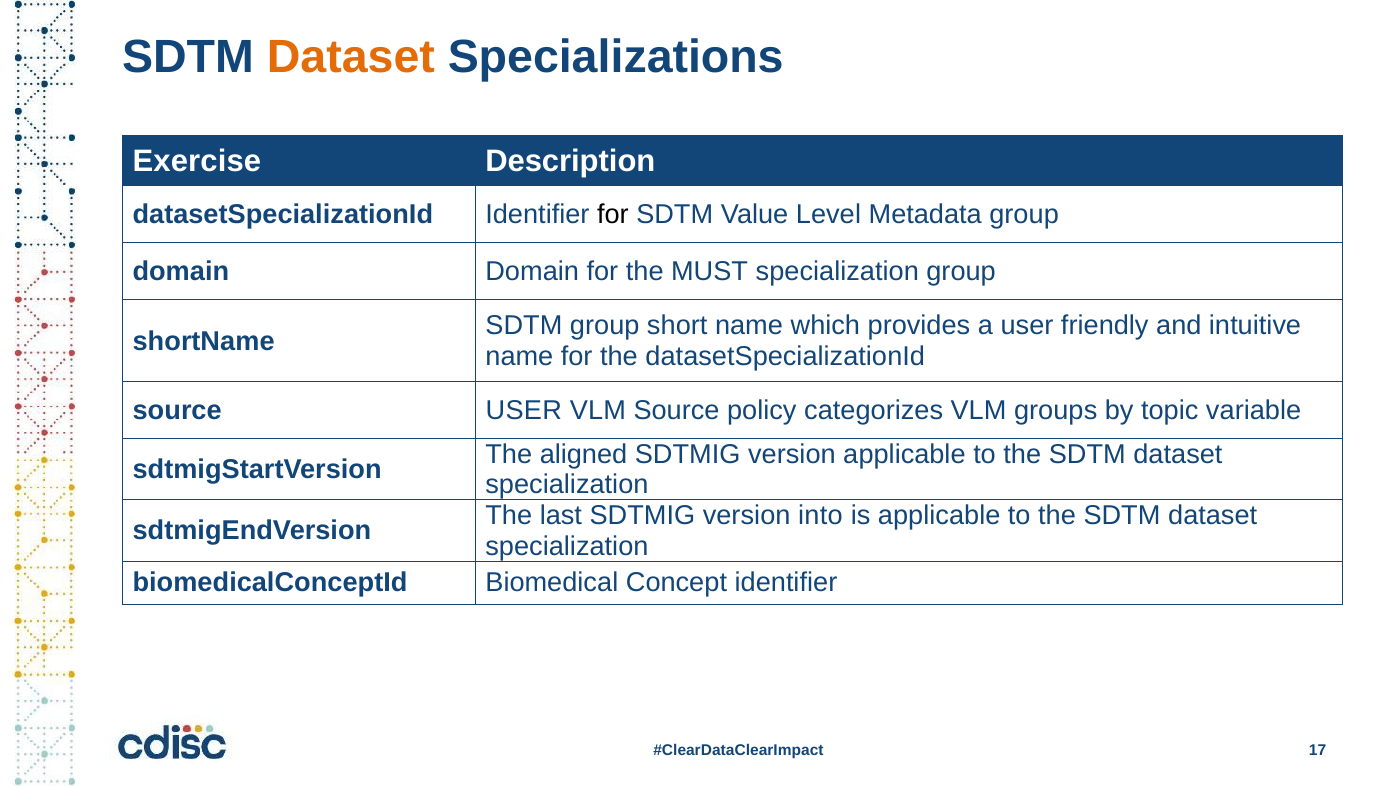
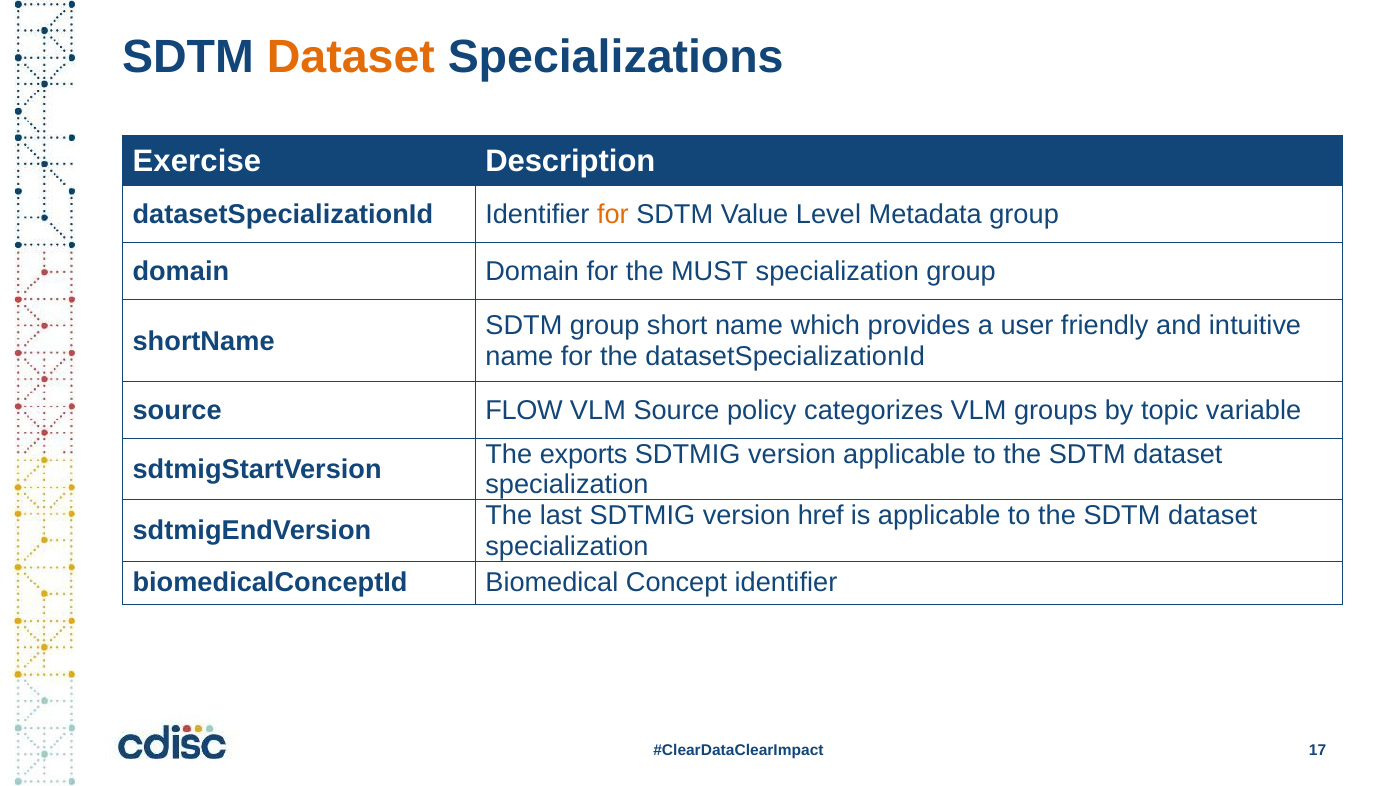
for at (613, 214) colour: black -> orange
source USER: USER -> FLOW
aligned: aligned -> exports
into: into -> href
